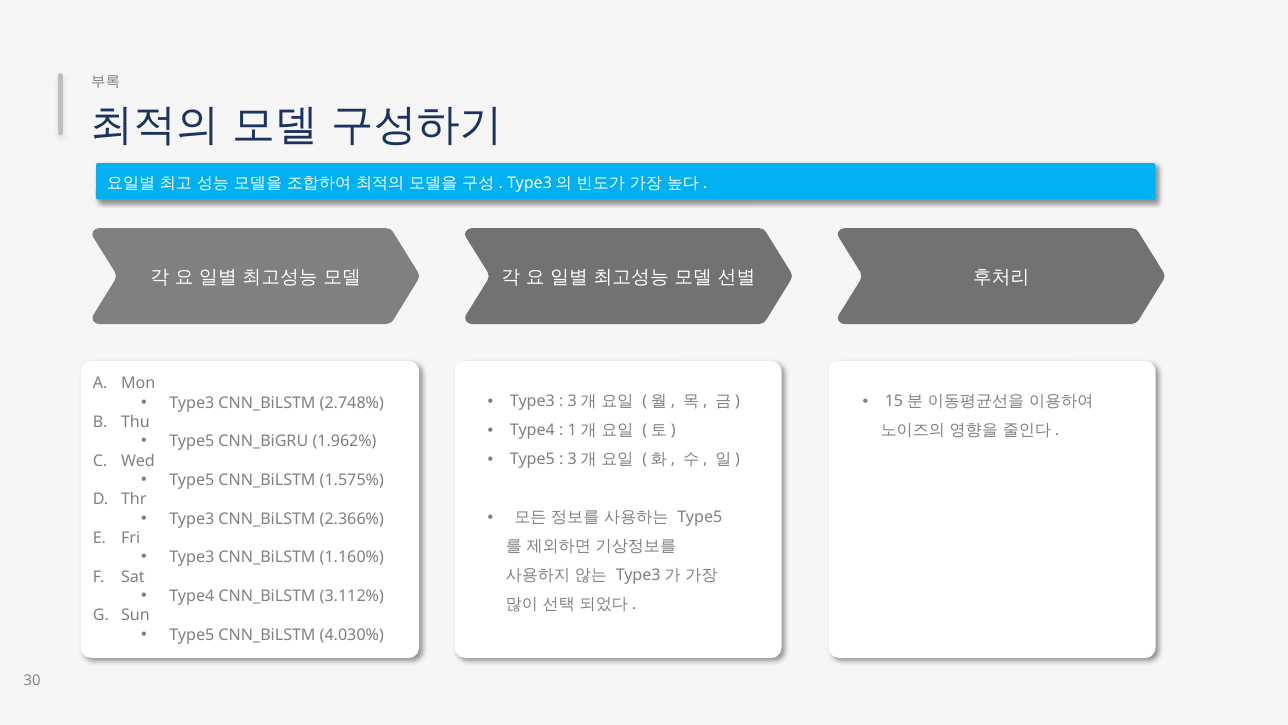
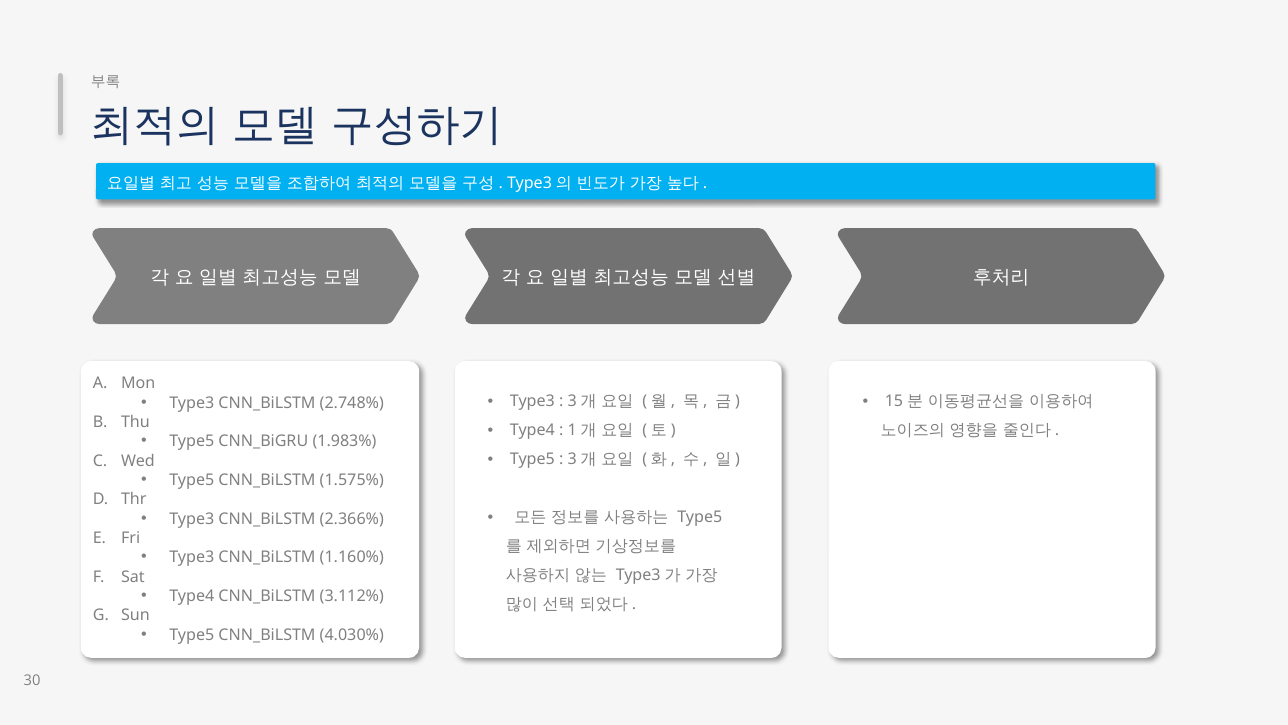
1.962%: 1.962% -> 1.983%
